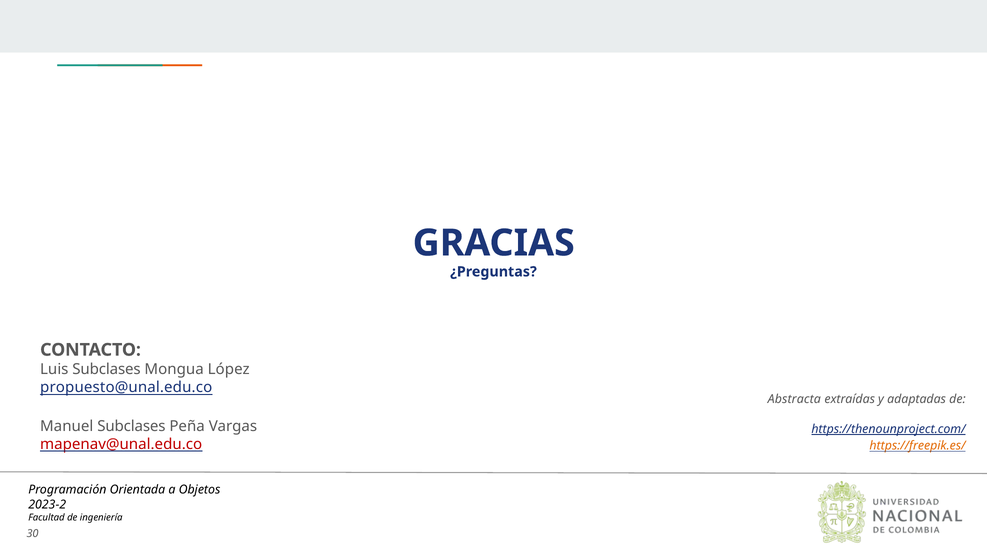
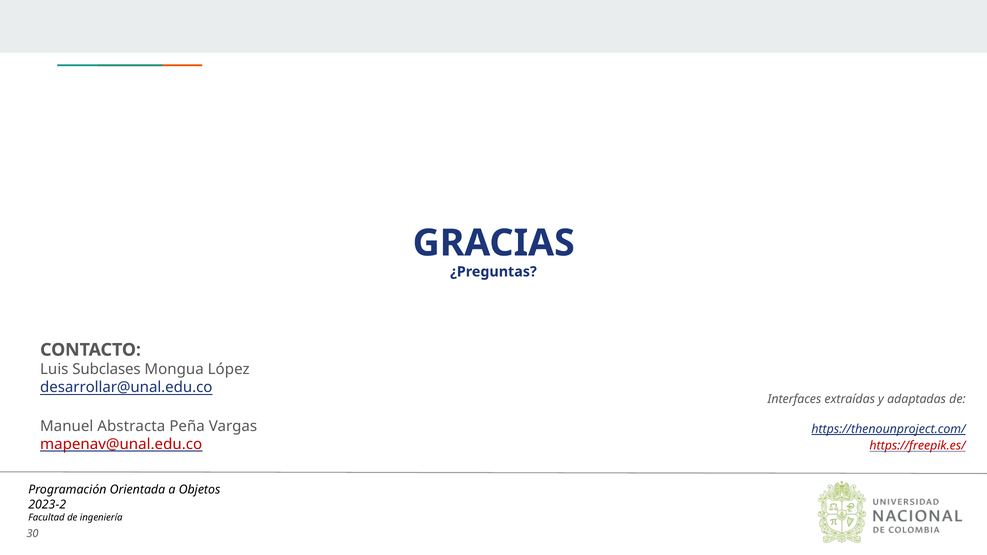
propuesto@unal.edu.co: propuesto@unal.edu.co -> desarrollar@unal.edu.co
Abstracta: Abstracta -> Interfaces
Manuel Subclases: Subclases -> Abstracta
https://freepik.es/ colour: orange -> red
